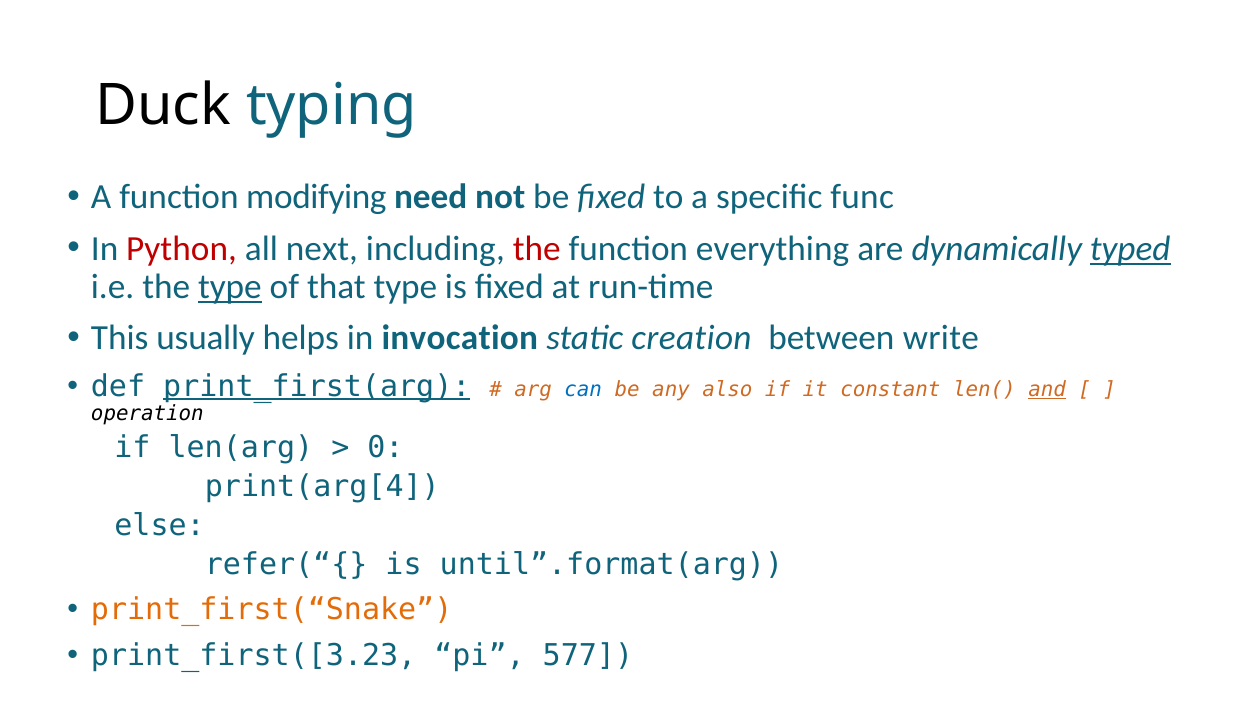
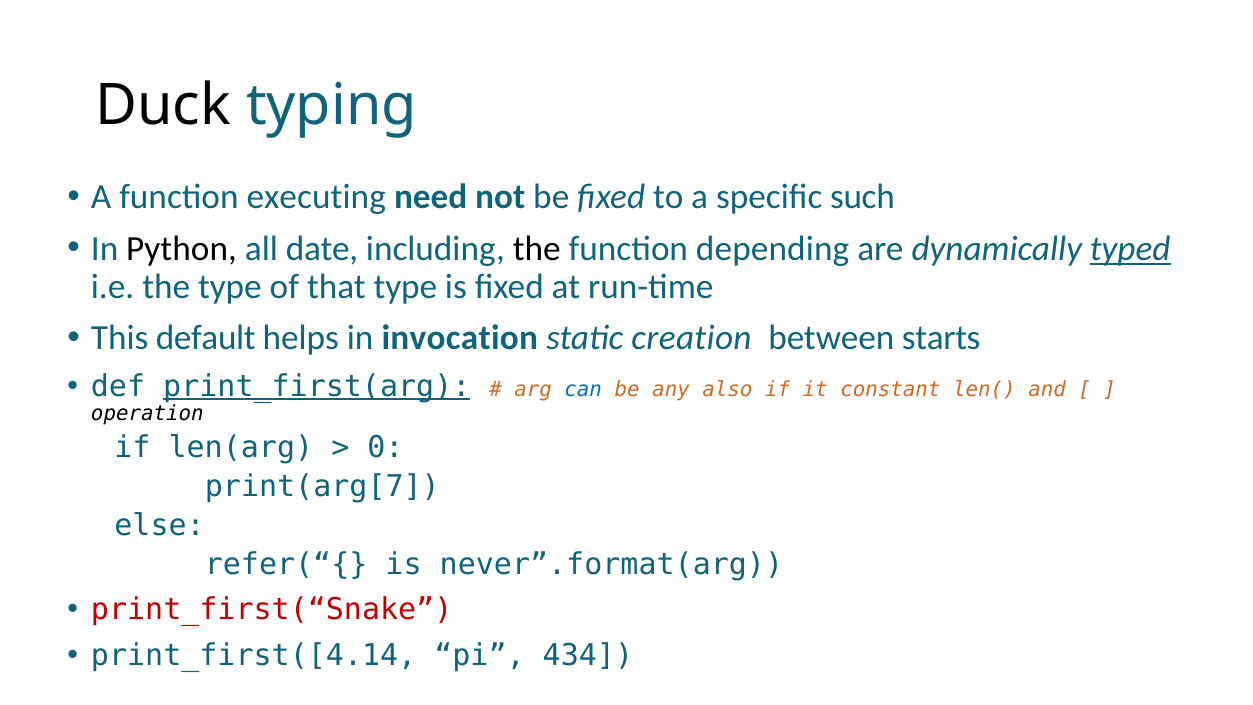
modifying: modifying -> executing
func: func -> such
Python colour: red -> black
next: next -> date
the at (537, 248) colour: red -> black
everything: everything -> depending
type at (230, 287) underline: present -> none
usually: usually -> default
write: write -> starts
and underline: present -> none
print(arg[4: print(arg[4 -> print(arg[7
until”.format(arg: until”.format(arg -> never”.format(arg
print_first(“Snake colour: orange -> red
print_first([3.23: print_first([3.23 -> print_first([4.14
577: 577 -> 434
